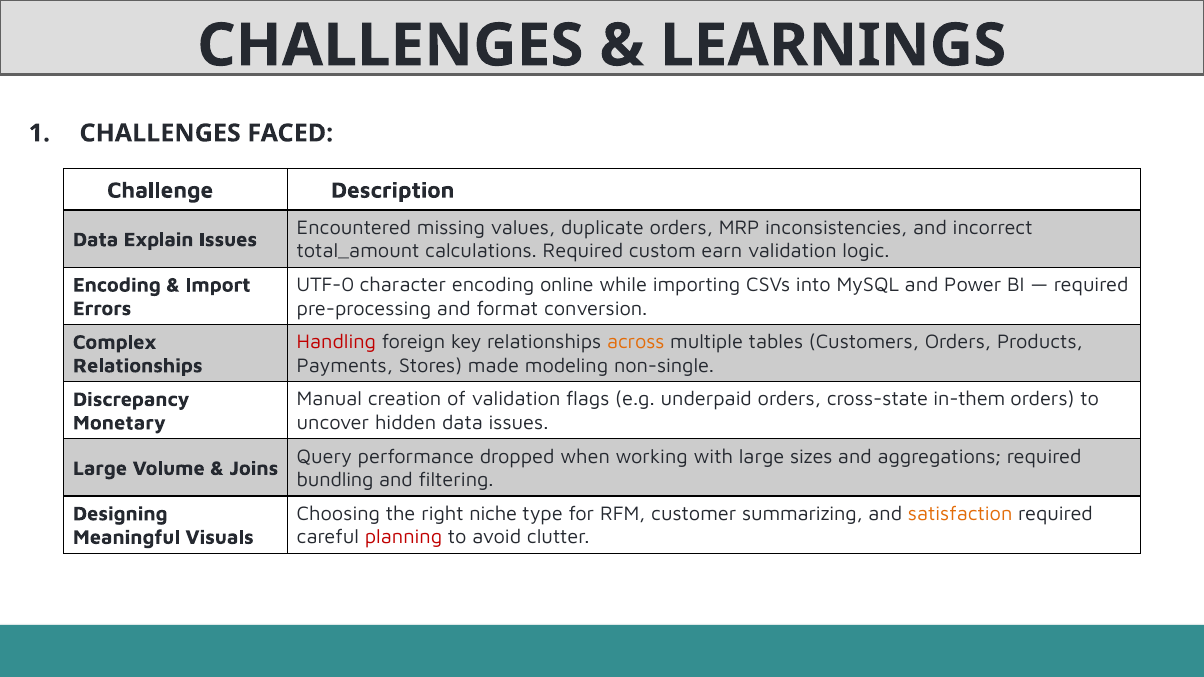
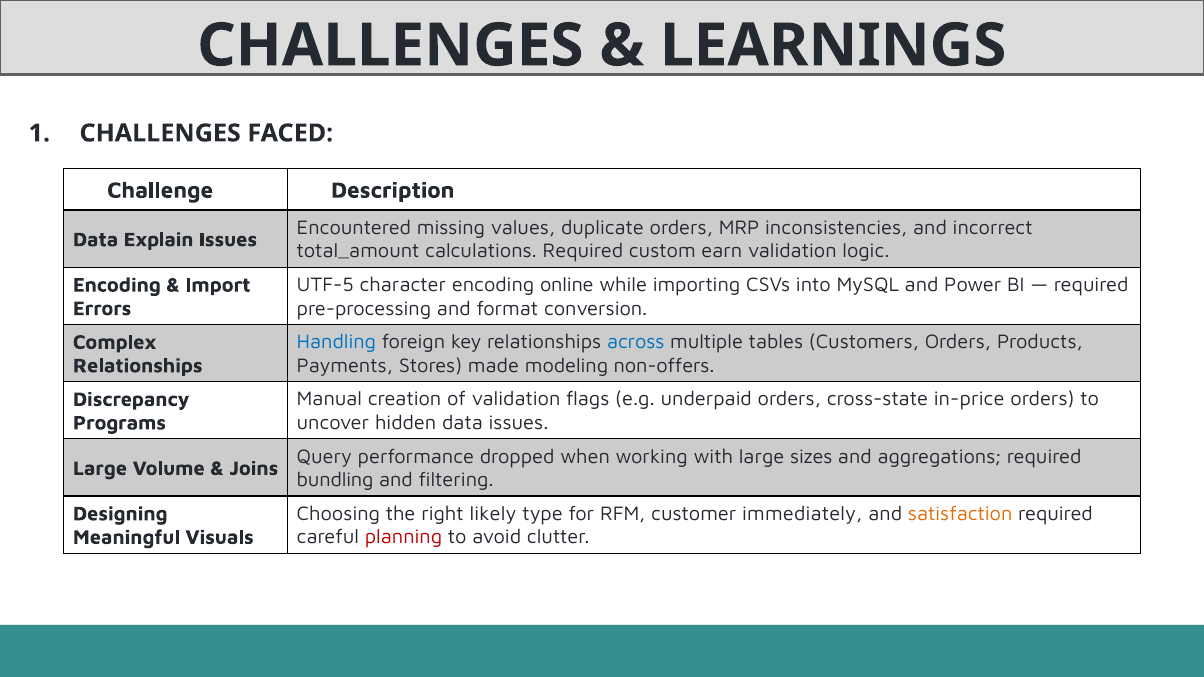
UTF-0: UTF-0 -> UTF-5
Handling colour: red -> blue
across colour: orange -> blue
non-single: non-single -> non-offers
in-them: in-them -> in-price
Monetary: Monetary -> Programs
niche: niche -> likely
summarizing: summarizing -> immediately
